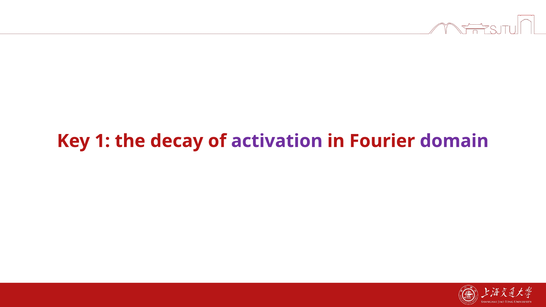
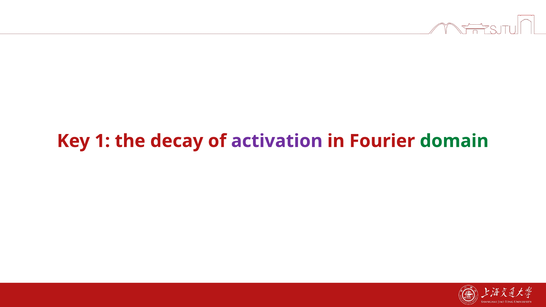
domain colour: purple -> green
